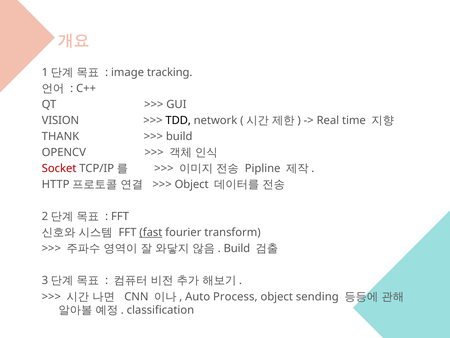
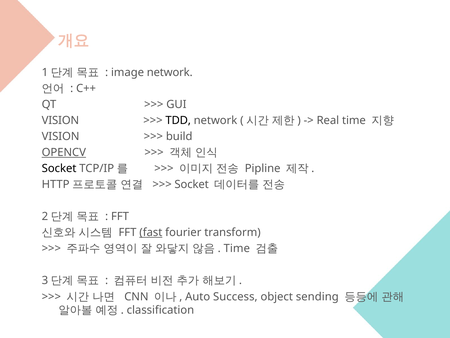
image tracking: tracking -> network
THANK at (60, 136): THANK -> VISION
OPENCV underline: none -> present
Socket at (59, 168) colour: red -> black
Object at (192, 184): Object -> Socket
Build at (237, 248): Build -> Time
Process: Process -> Success
